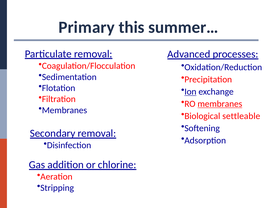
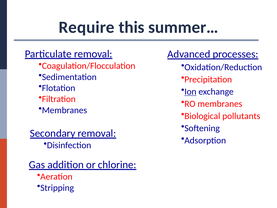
Primary: Primary -> Require
membranes at (220, 104) underline: present -> none
settleable: settleable -> pollutants
